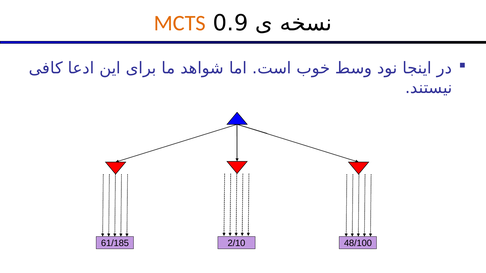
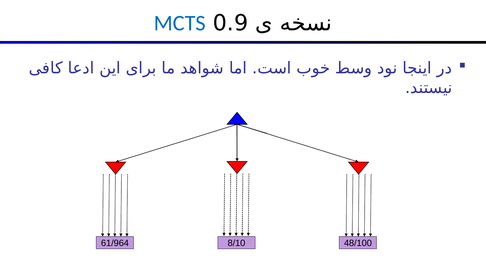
MCTS colour: orange -> blue
61/185: 61/185 -> 61/964
2/10: 2/10 -> 8/10
